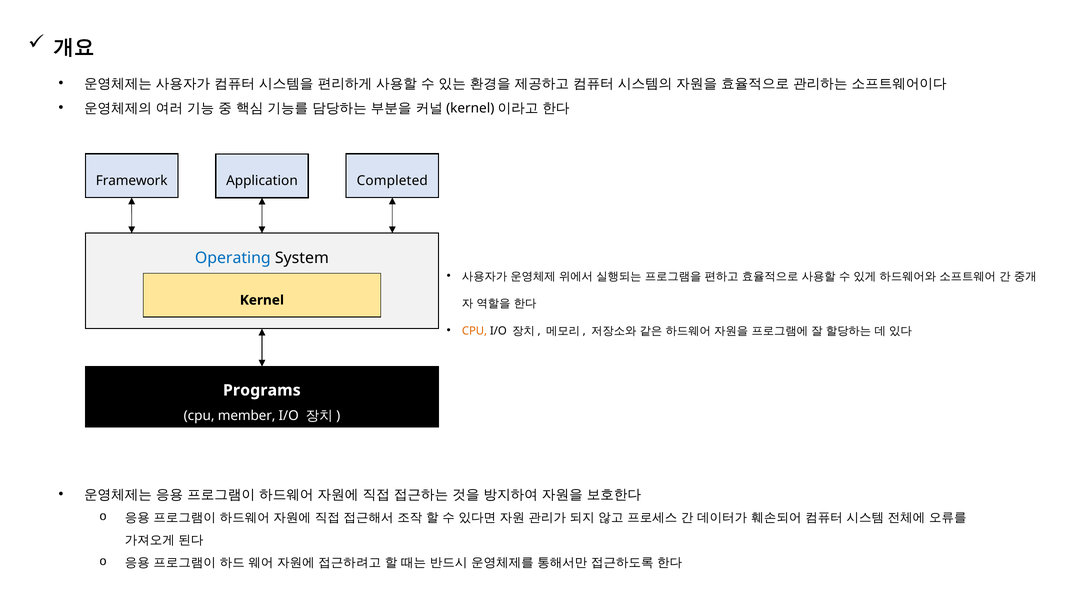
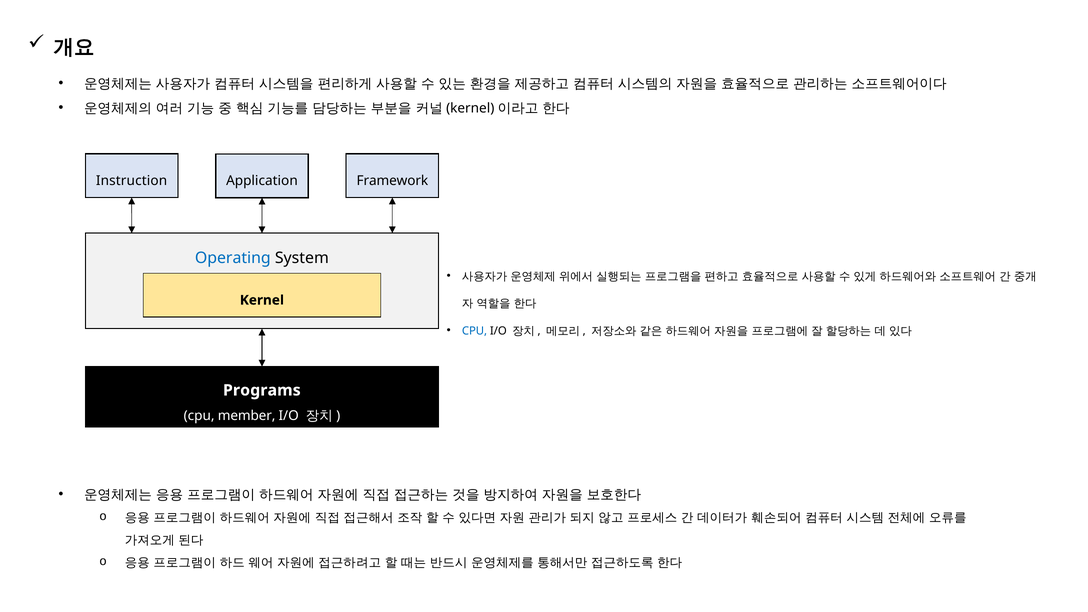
Framework: Framework -> Instruction
Completed: Completed -> Framework
CPU at (475, 331) colour: orange -> blue
